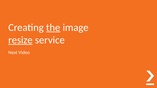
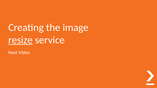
the underline: present -> none
